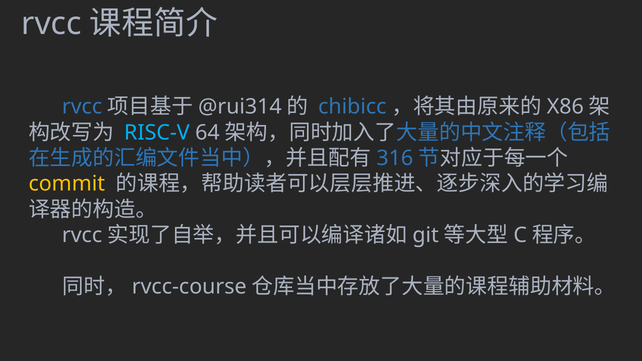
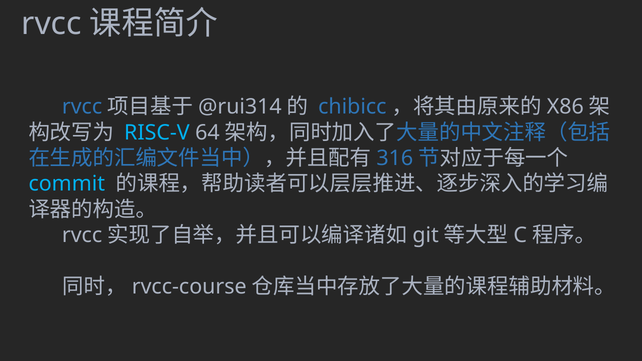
commit colour: yellow -> light blue
